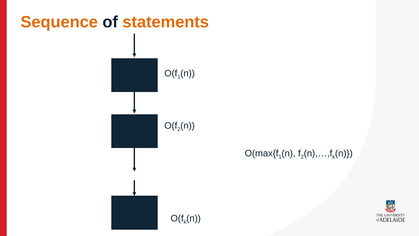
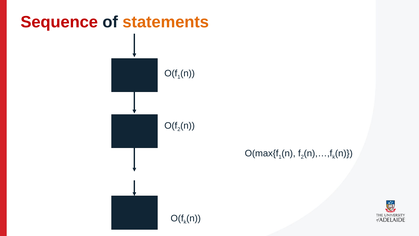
Sequence colour: orange -> red
